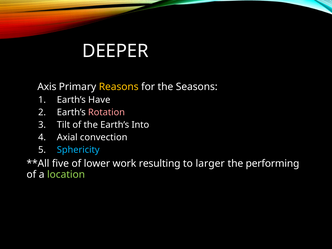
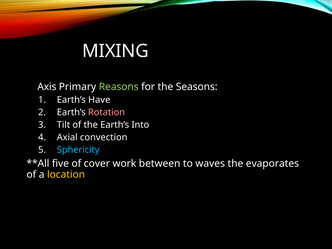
DEEPER: DEEPER -> MIXING
Reasons colour: yellow -> light green
lower: lower -> cover
resulting: resulting -> between
larger: larger -> waves
performing: performing -> evaporates
location colour: light green -> yellow
